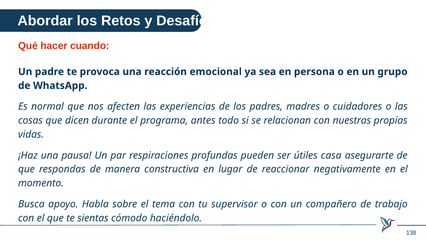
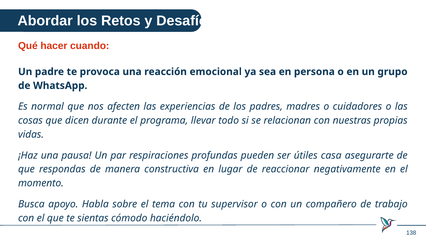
antes: antes -> llevar
